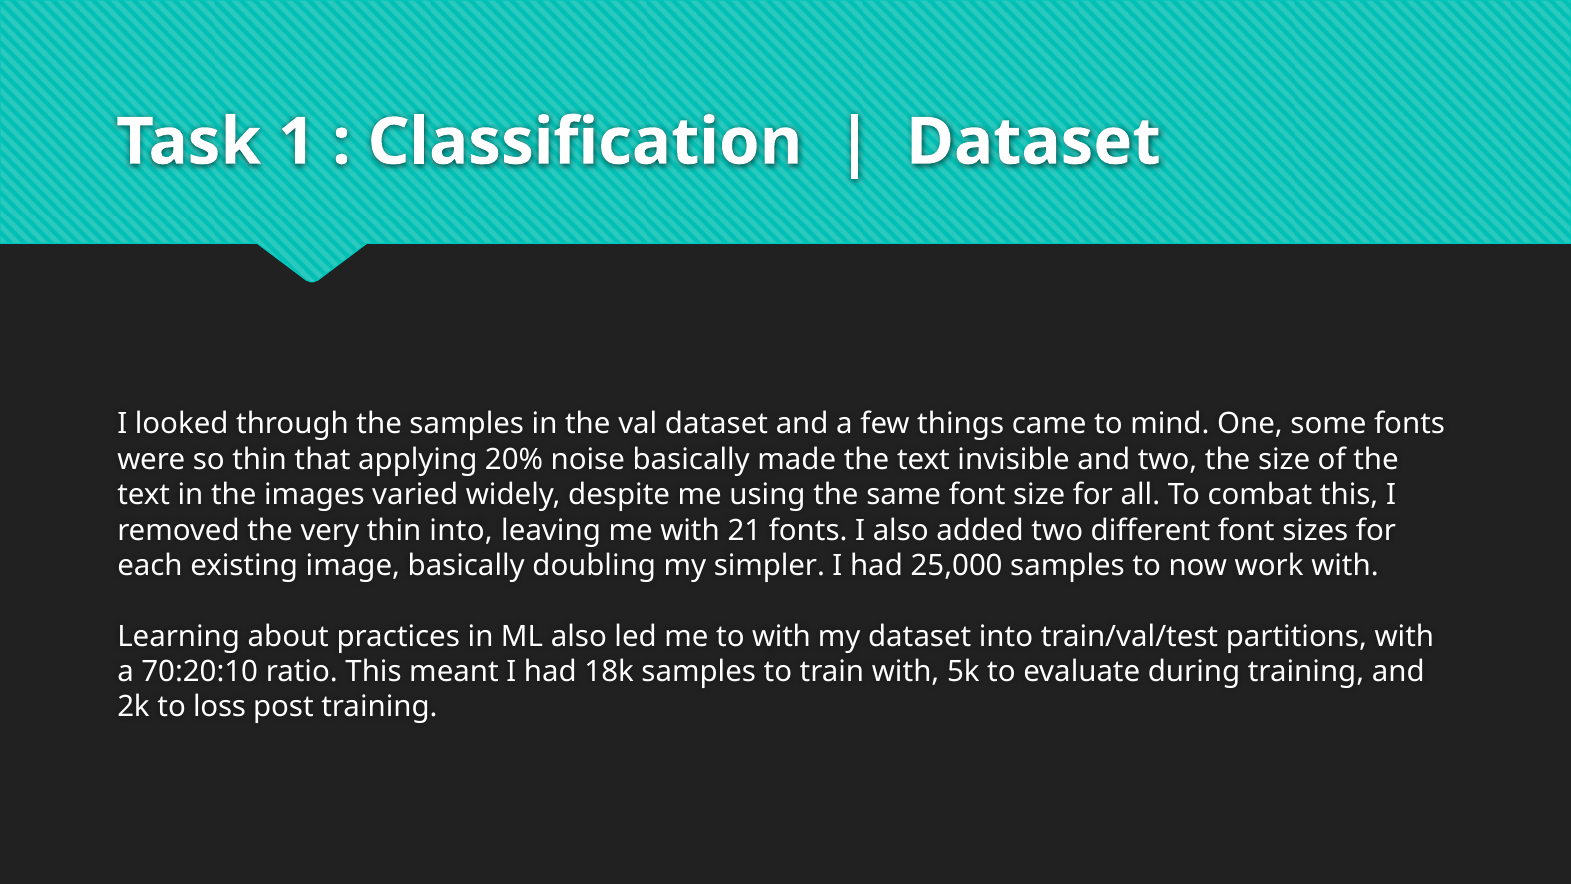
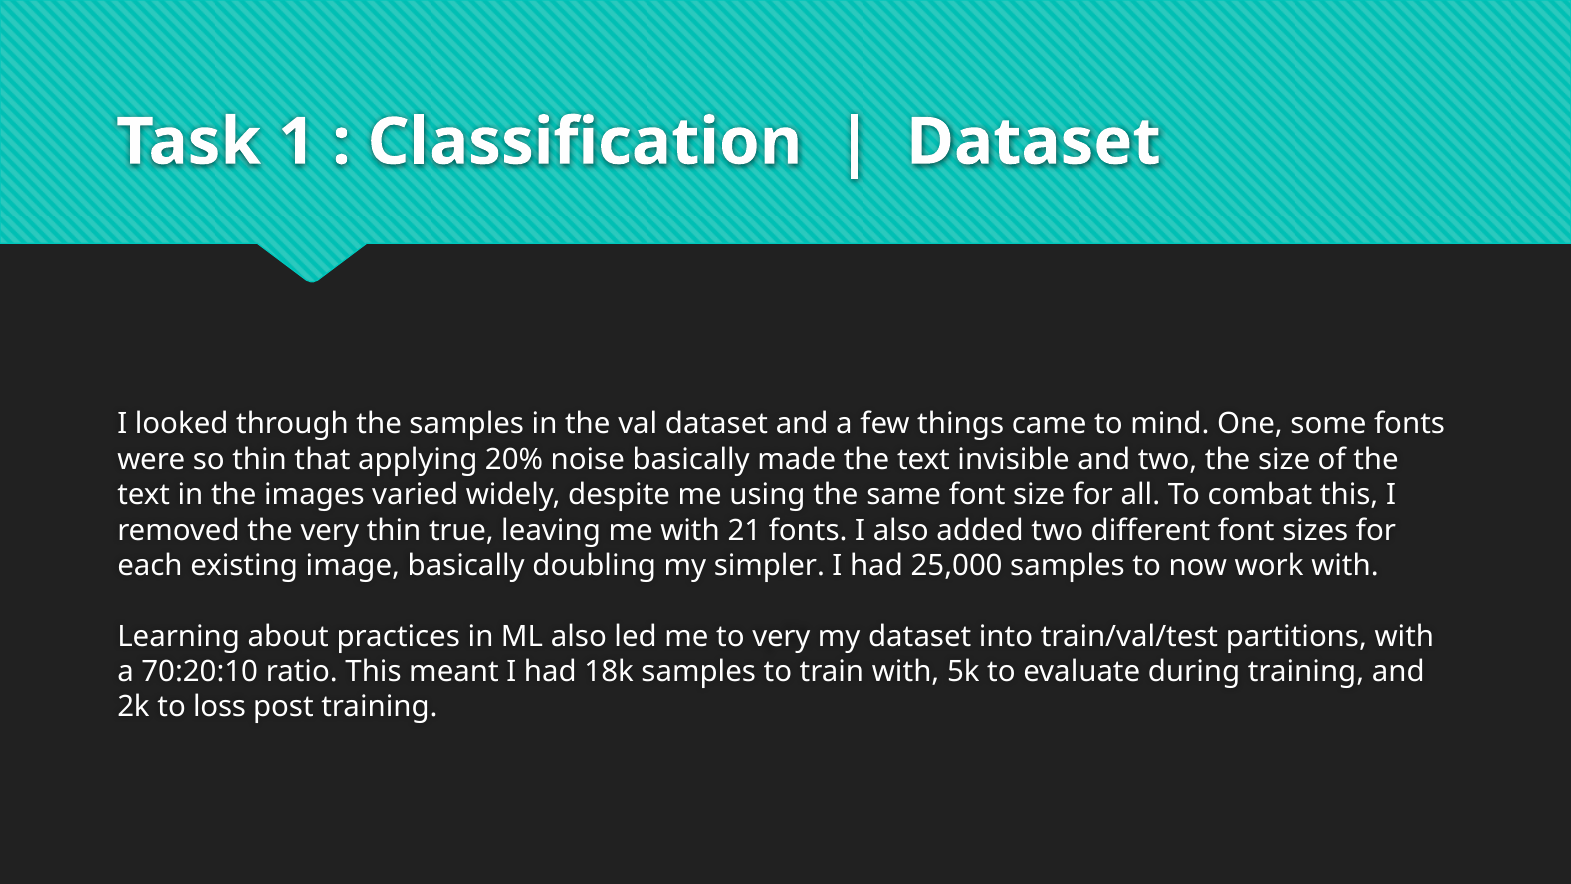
thin into: into -> true
to with: with -> very
